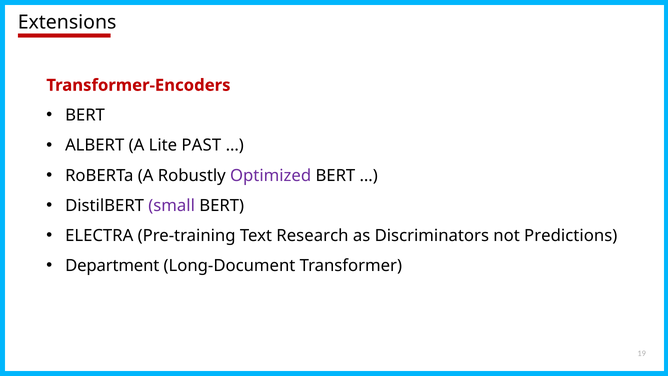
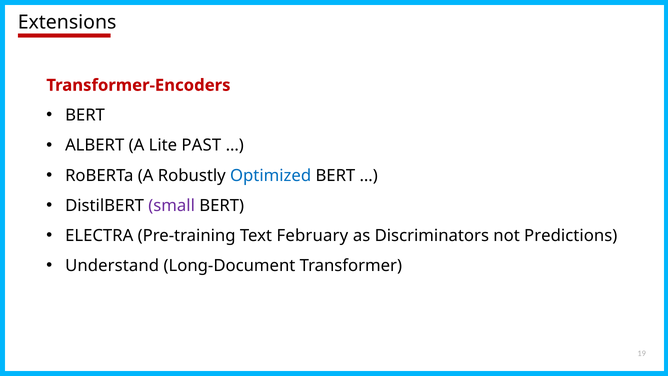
Optimized colour: purple -> blue
Research: Research -> February
Department: Department -> Understand
